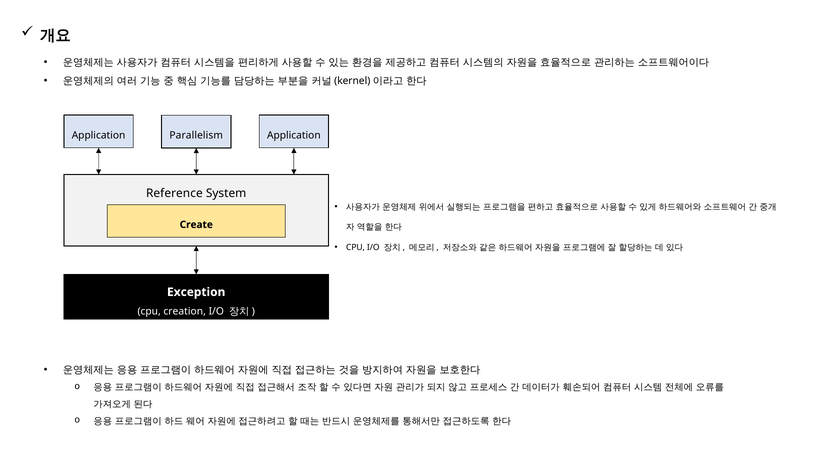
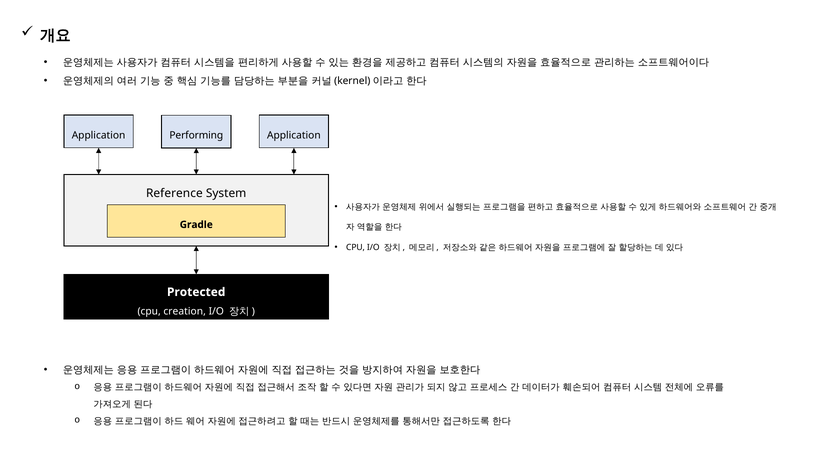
Parallelism: Parallelism -> Performing
Create: Create -> Gradle
Exception: Exception -> Protected
